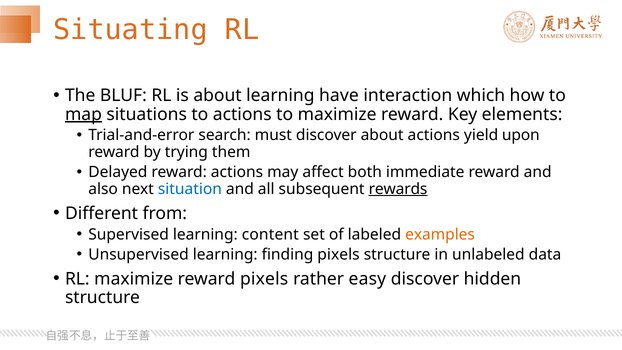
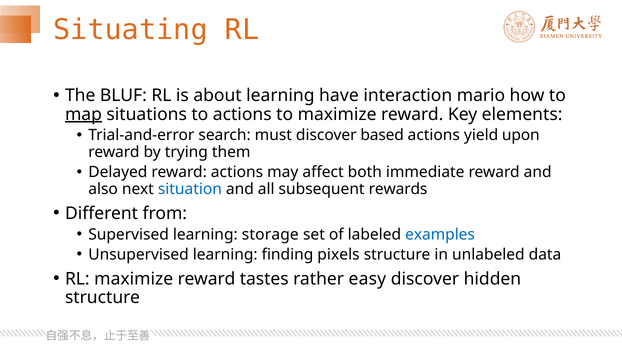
which: which -> mario
discover about: about -> based
rewards underline: present -> none
content: content -> storage
examples colour: orange -> blue
reward pixels: pixels -> tastes
